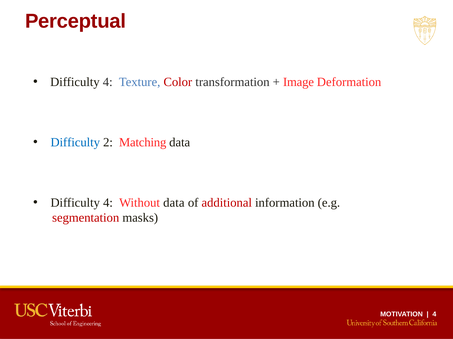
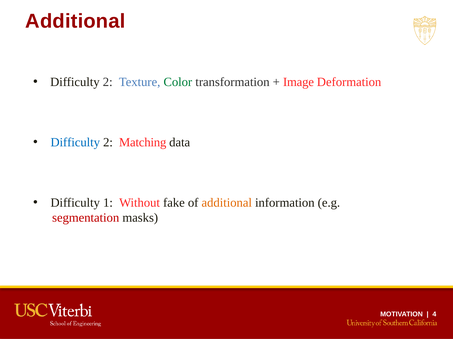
Perceptual at (76, 21): Perceptual -> Additional
4 at (108, 82): 4 -> 2
Color colour: red -> green
4 at (108, 203): 4 -> 1
Without data: data -> fake
additional at (227, 203) colour: red -> orange
